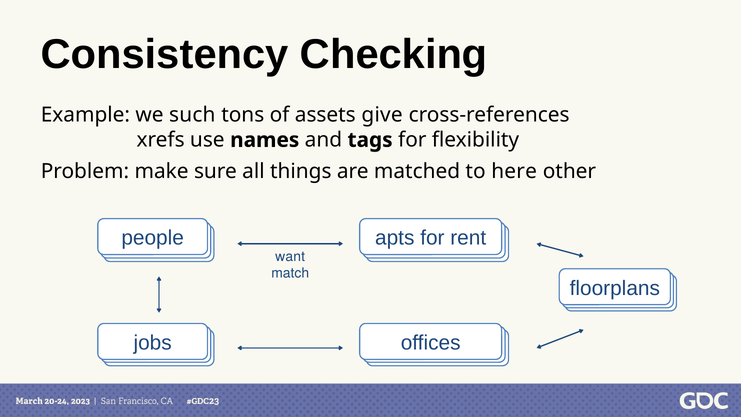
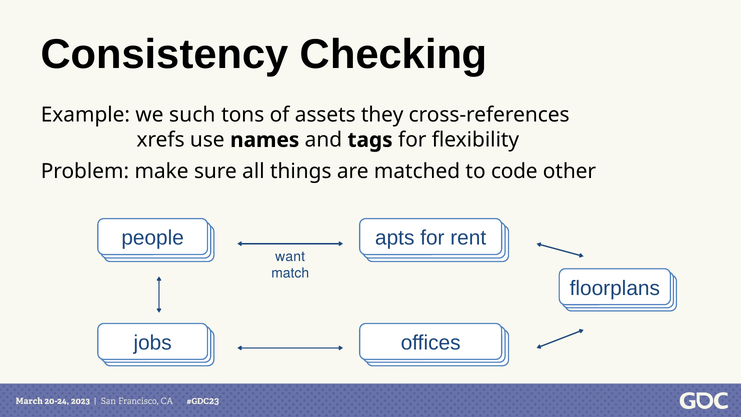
give: give -> they
here: here -> code
